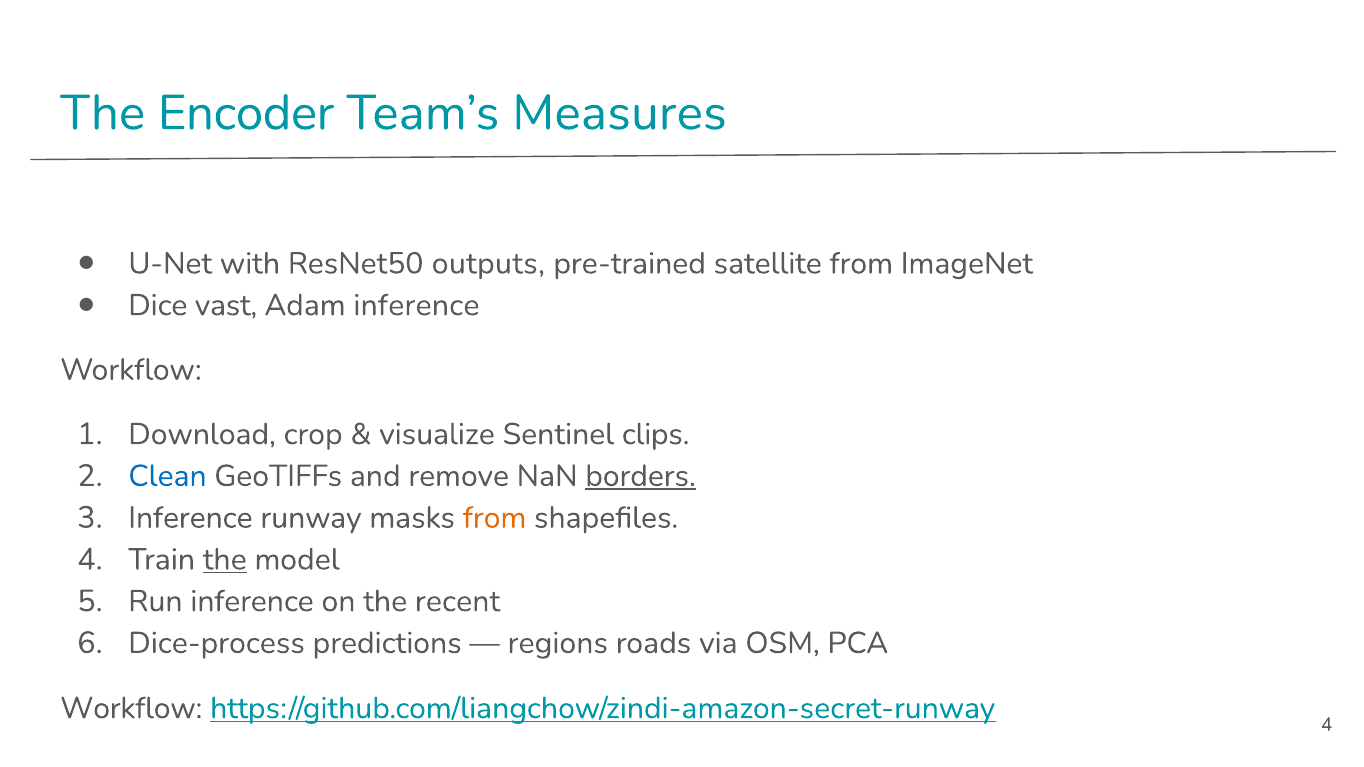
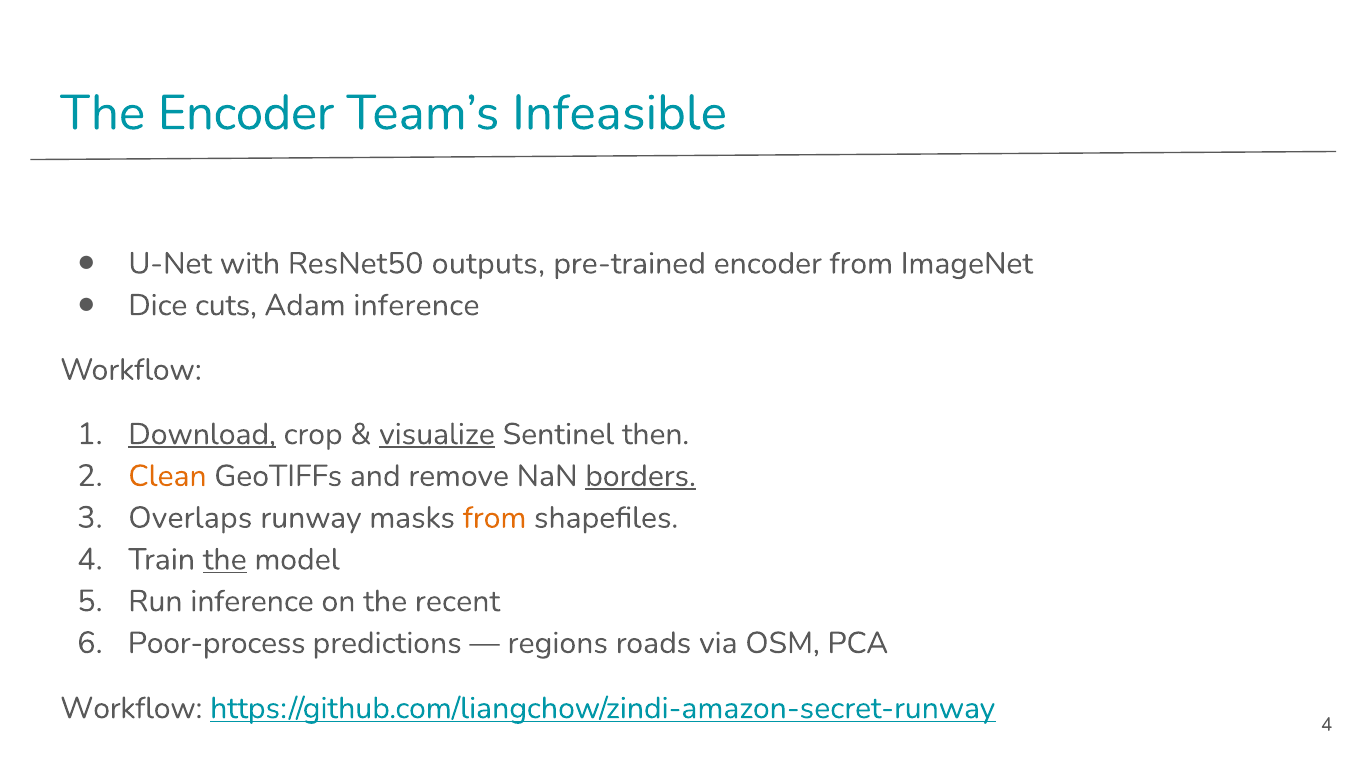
Measures: Measures -> Infeasible
pre-trained satellite: satellite -> encoder
vast: vast -> cuts
Download underline: none -> present
visualize underline: none -> present
clips: clips -> then
Clean colour: blue -> orange
Inference at (190, 518): Inference -> Overlaps
Dice-process: Dice-process -> Poor-process
